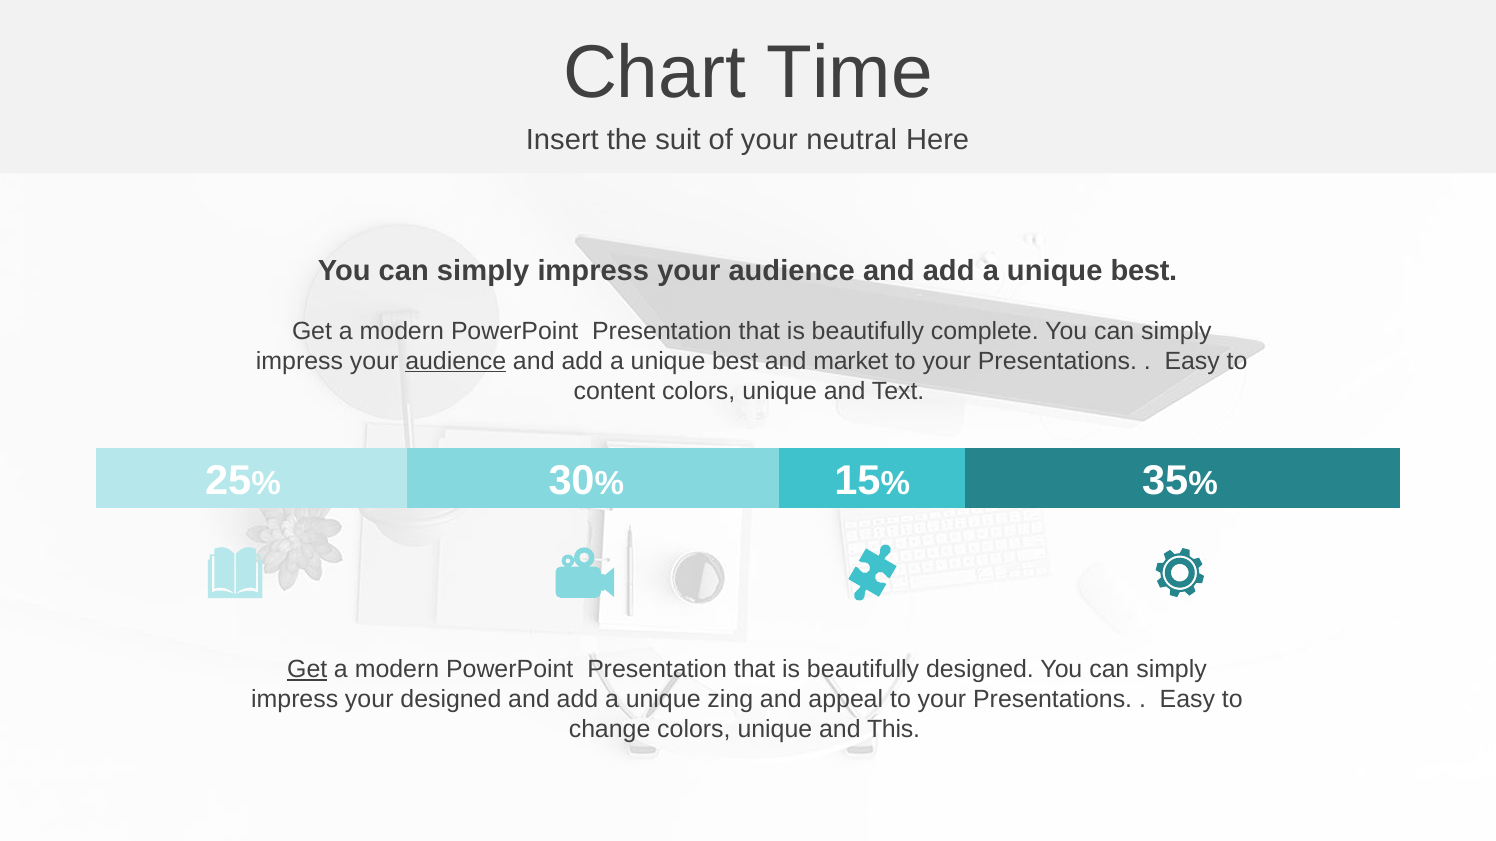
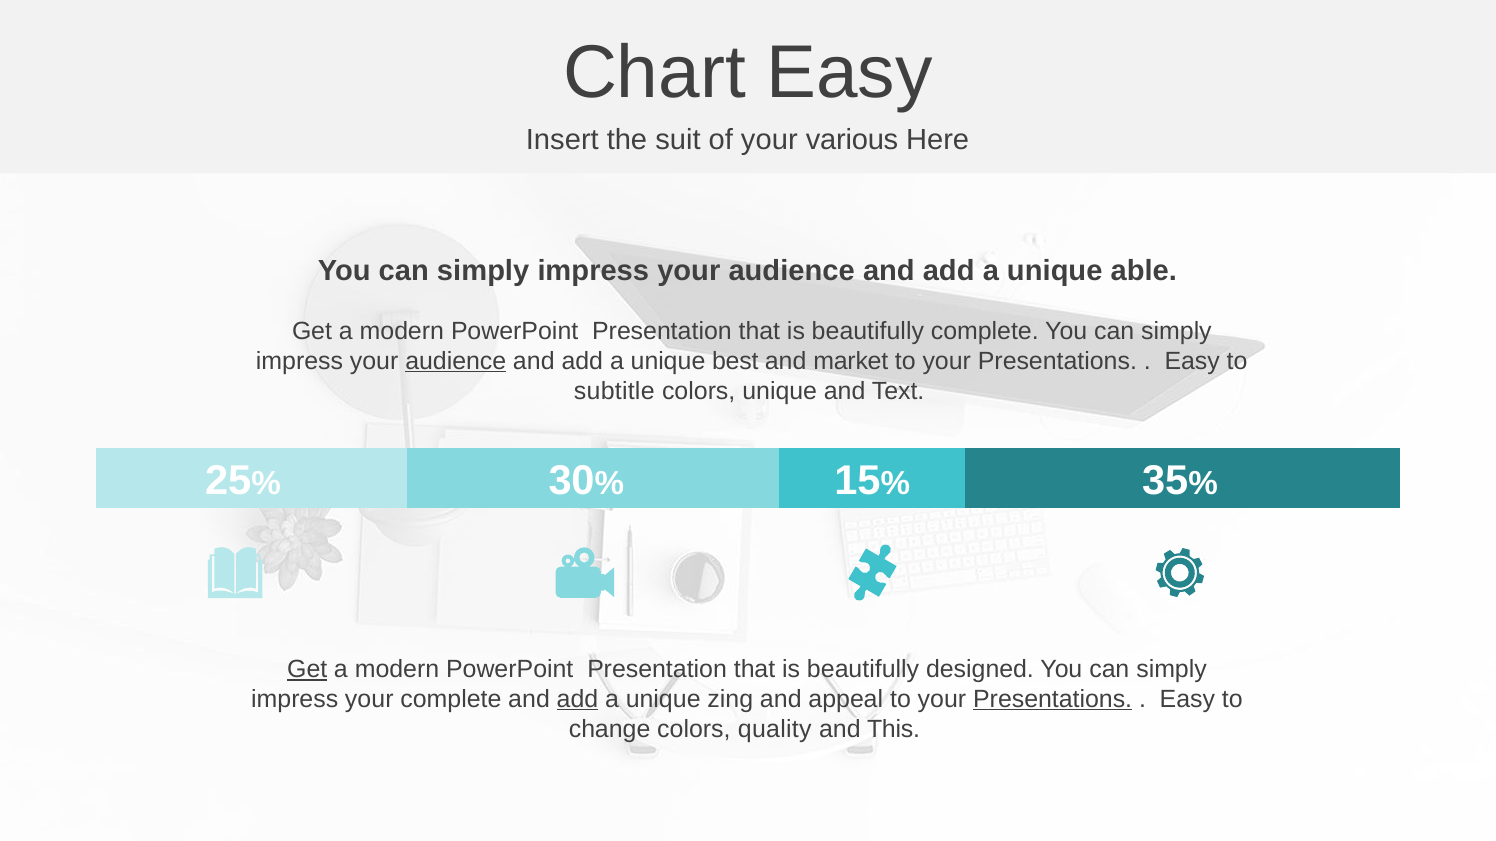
Chart Time: Time -> Easy
neutral: neutral -> various
best at (1144, 271): best -> able
content: content -> subtitle
your designed: designed -> complete
add at (577, 699) underline: none -> present
Presentations at (1053, 699) underline: none -> present
change colors unique: unique -> quality
